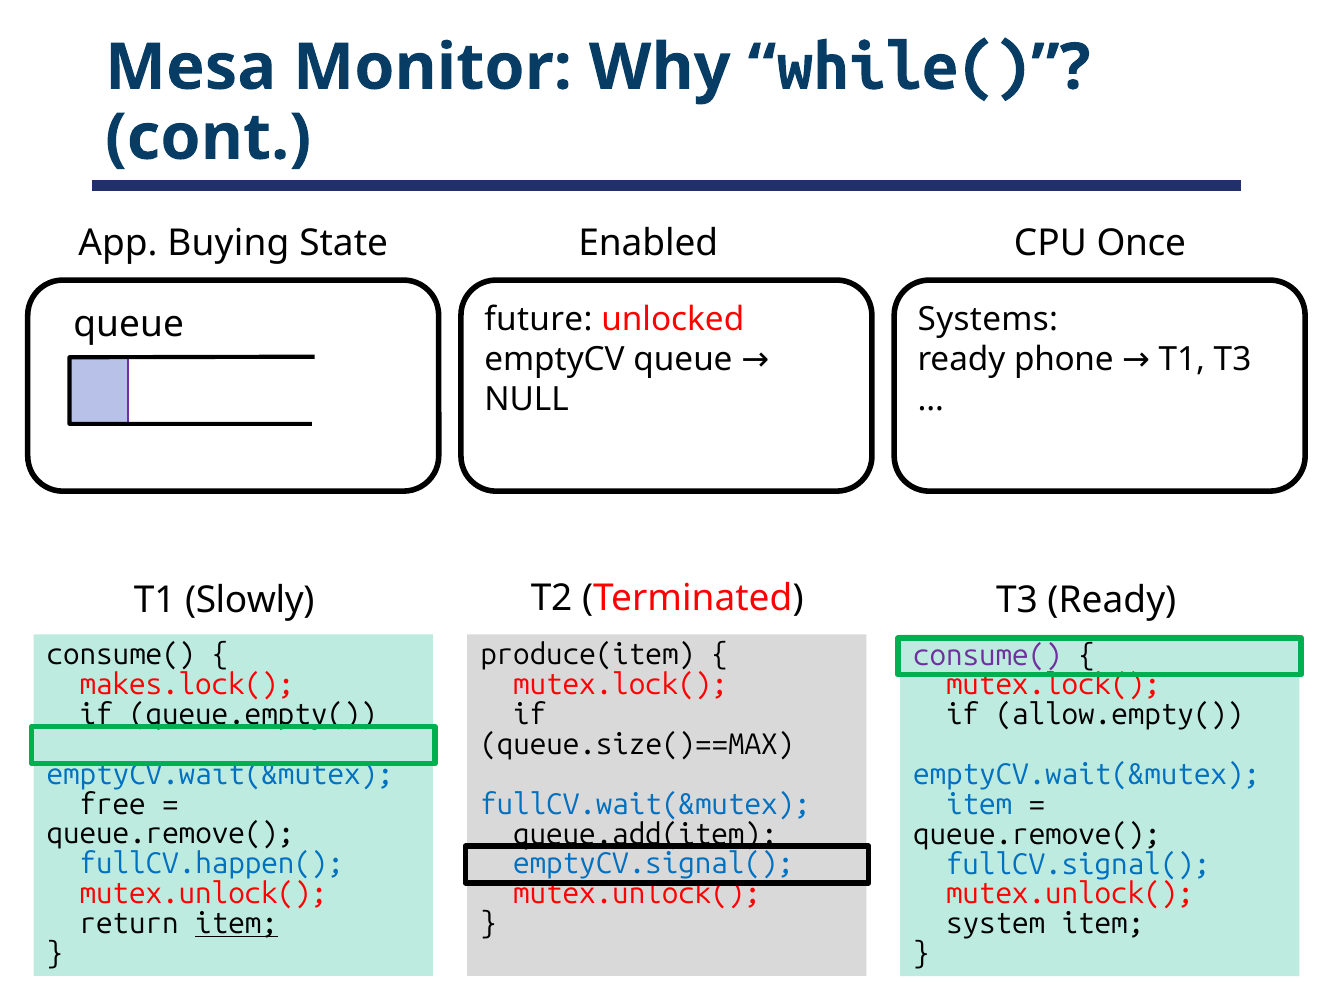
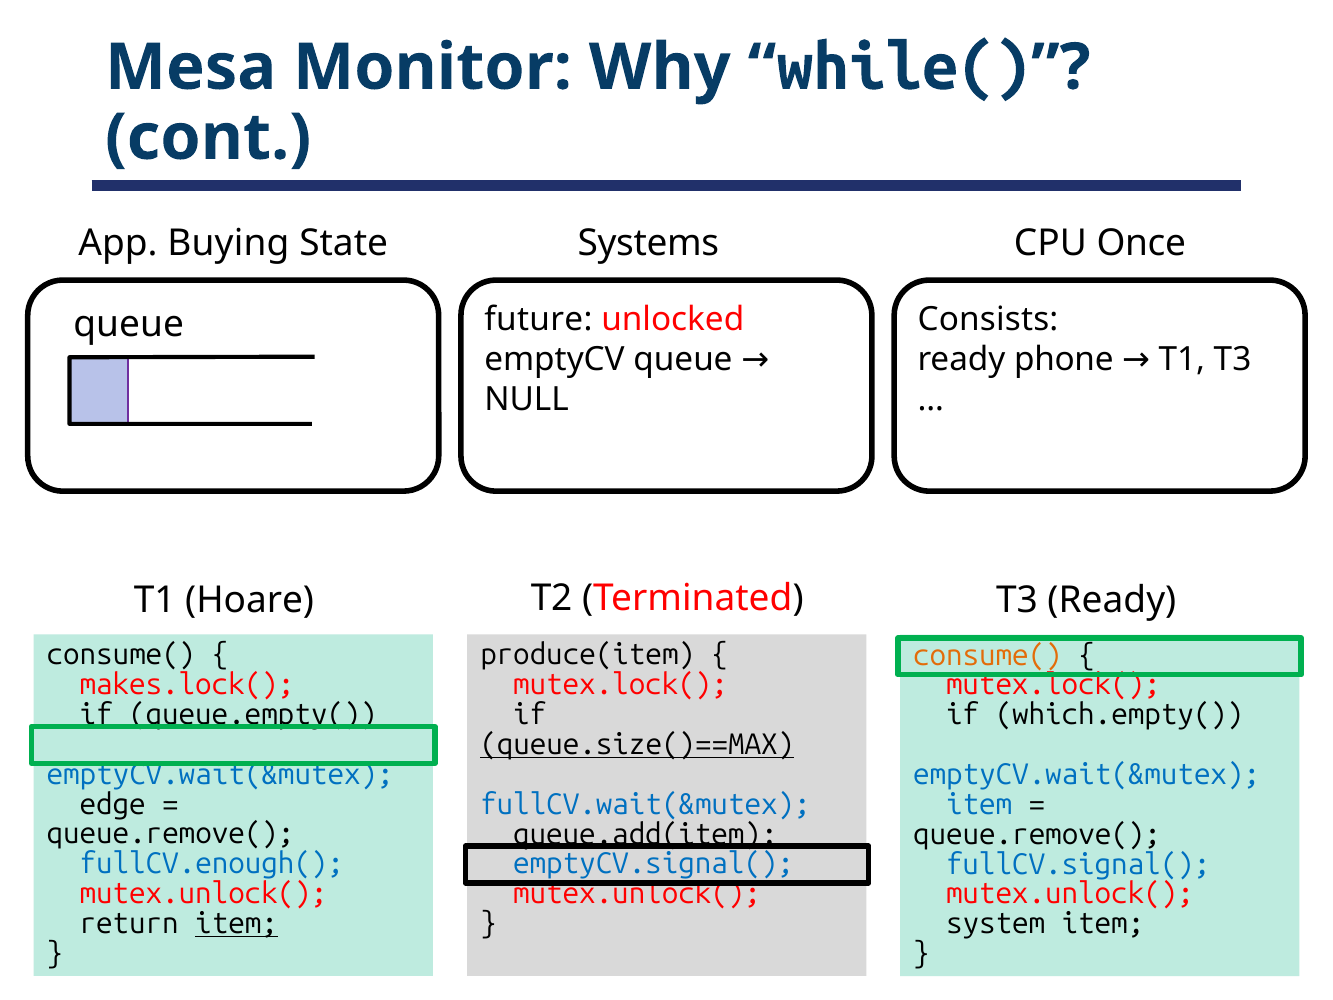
Enabled: Enabled -> Systems
Systems: Systems -> Consists
Slowly: Slowly -> Hoare
consume( at (987, 655) colour: purple -> orange
allow.empty(: allow.empty( -> which.empty(
queue.size()==MAX underline: none -> present
free: free -> edge
fullCV.happen(: fullCV.happen( -> fullCV.enough(
